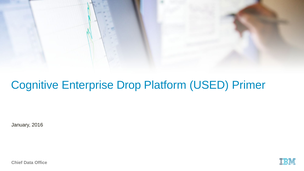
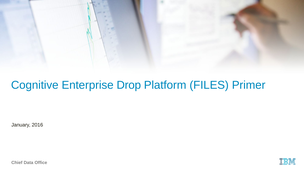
USED: USED -> FILES
